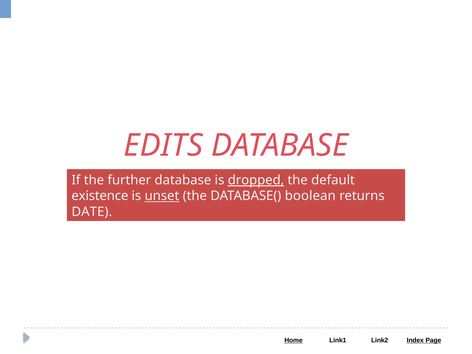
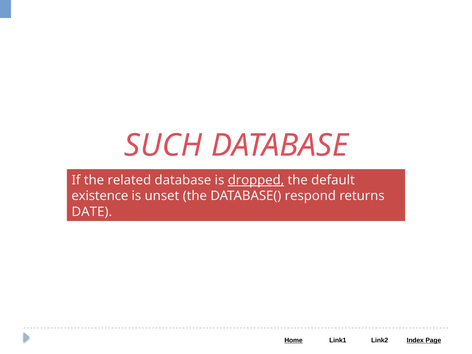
EDITS: EDITS -> SUCH
further: further -> related
unset underline: present -> none
boolean: boolean -> respond
